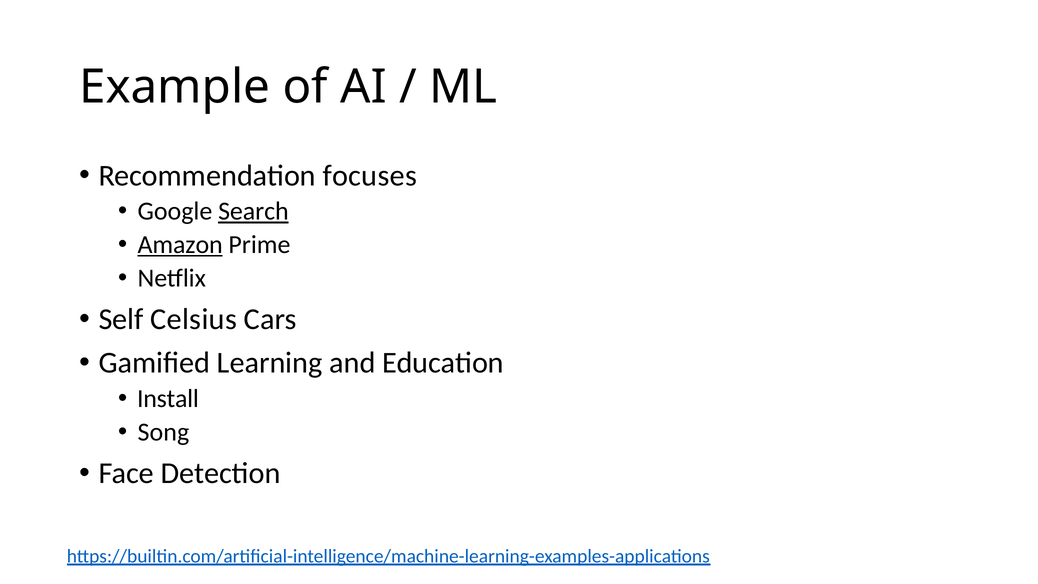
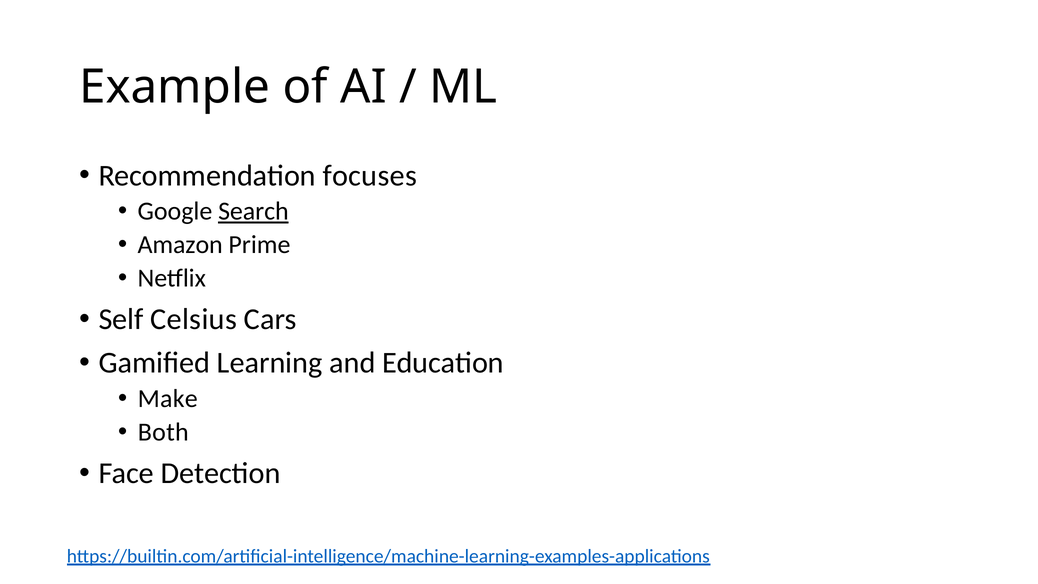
Amazon underline: present -> none
Install: Install -> Make
Song: Song -> Both
